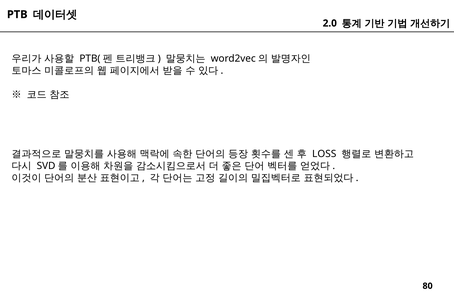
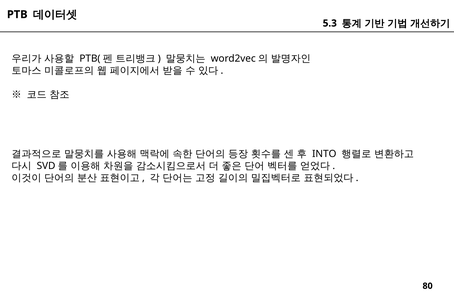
2.0: 2.0 -> 5.3
LOSS: LOSS -> INTO
